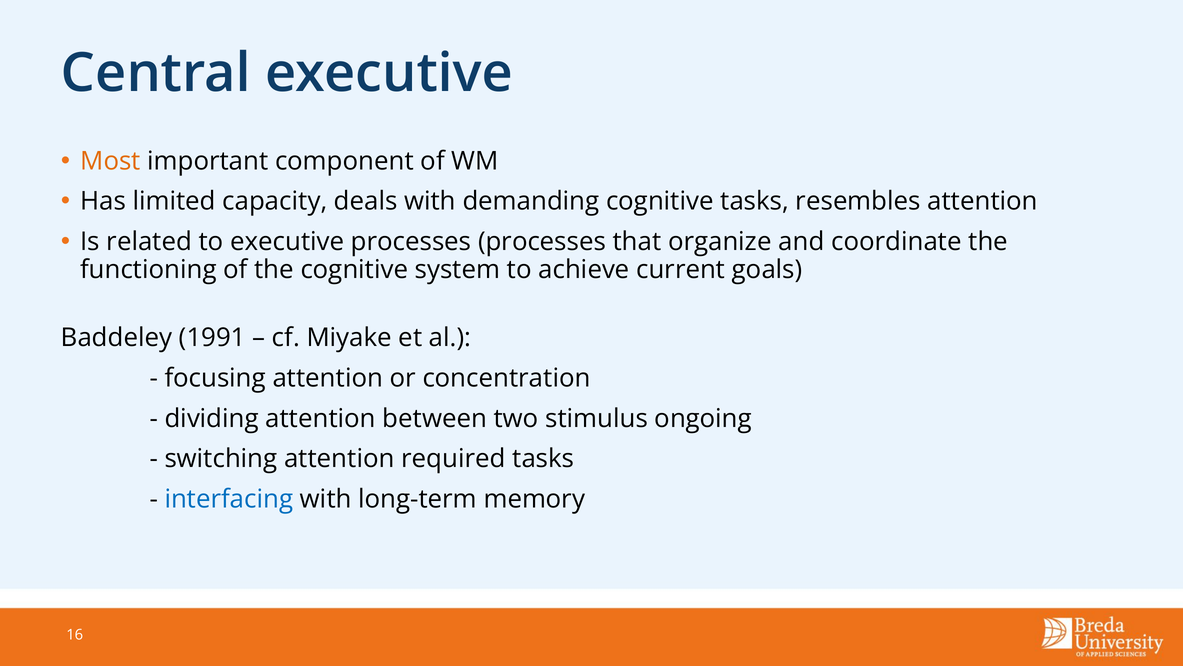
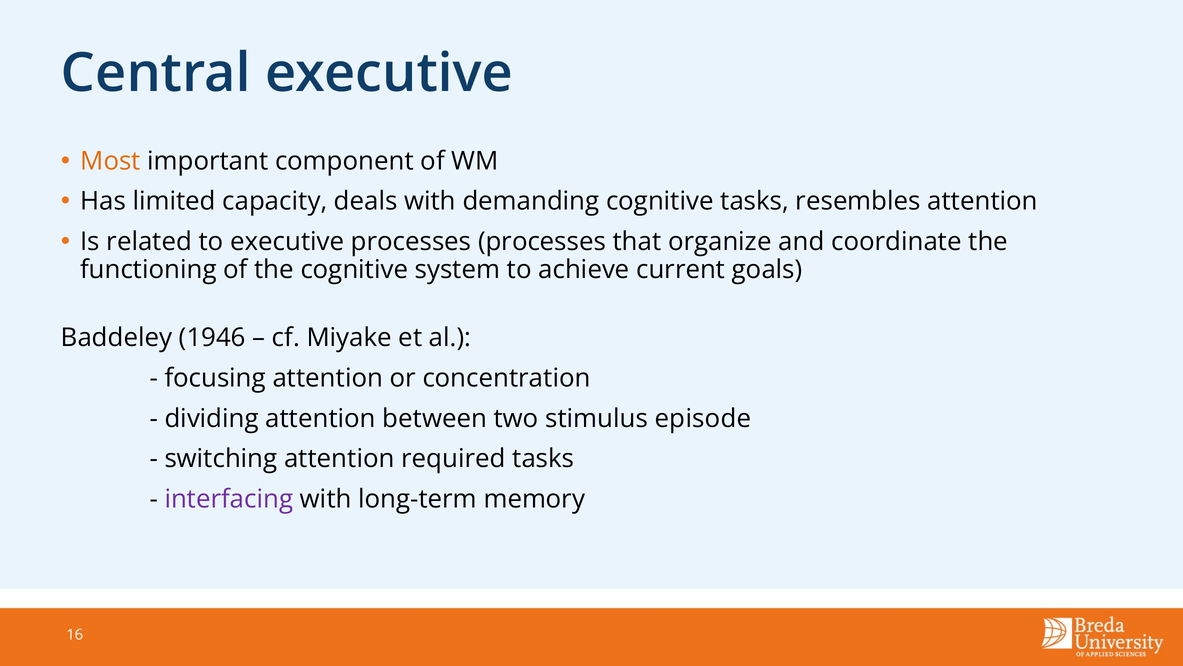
1991: 1991 -> 1946
ongoing: ongoing -> episode
interfacing colour: blue -> purple
